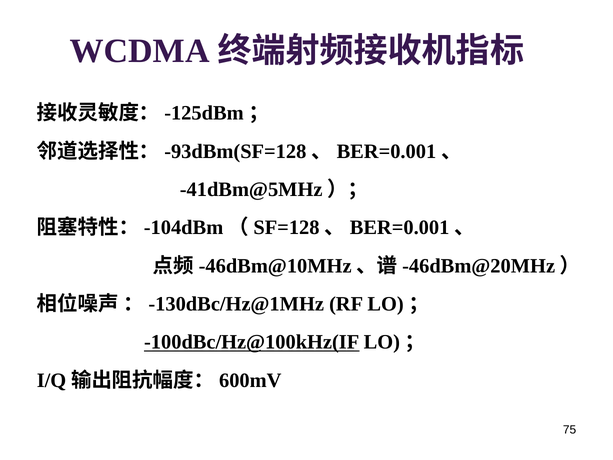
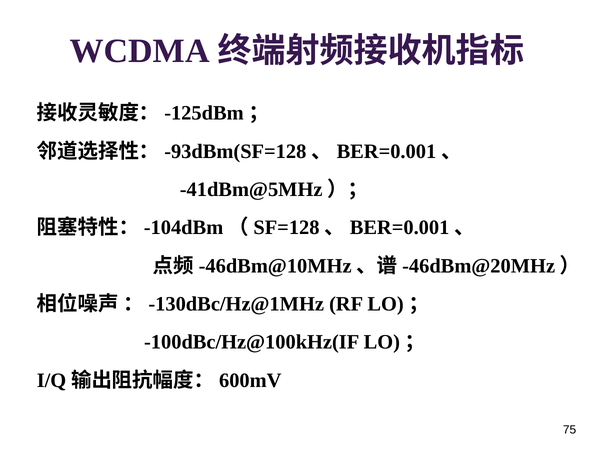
-100dBc/Hz@100kHz(IF underline: present -> none
